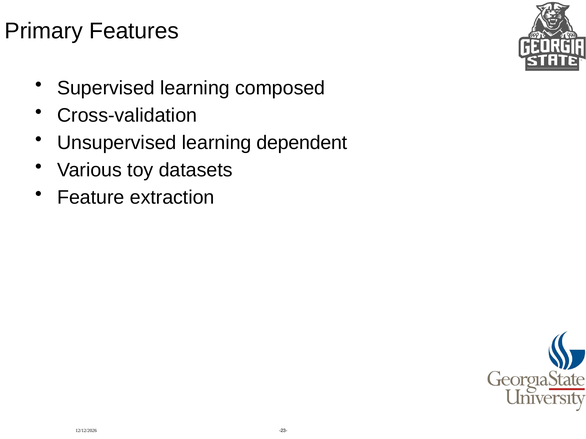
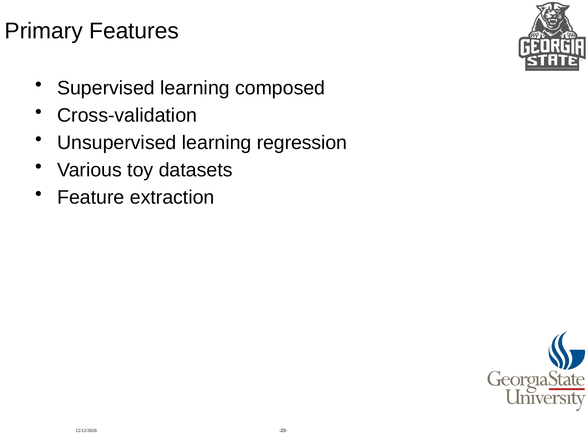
dependent: dependent -> regression
